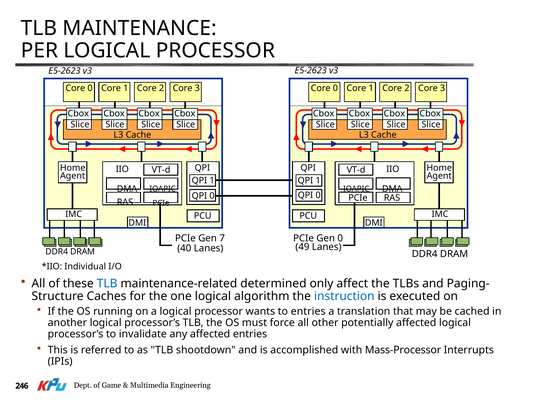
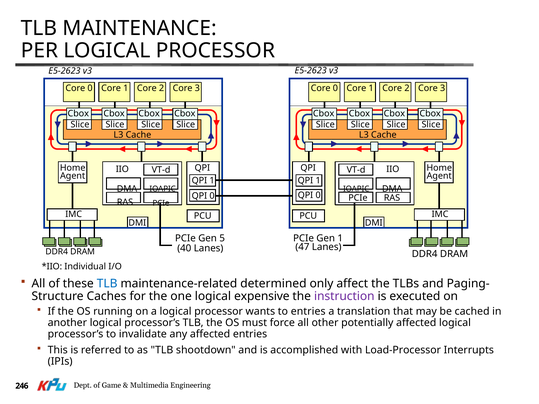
7: 7 -> 5
Gen 0: 0 -> 1
49: 49 -> 47
algorithm: algorithm -> expensive
instruction colour: blue -> purple
Mass-Processor: Mass-Processor -> Load-Processor
